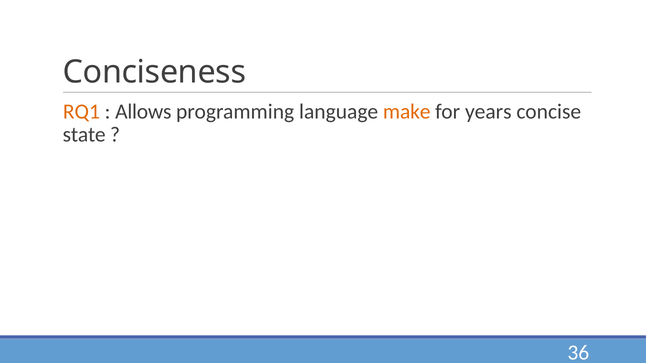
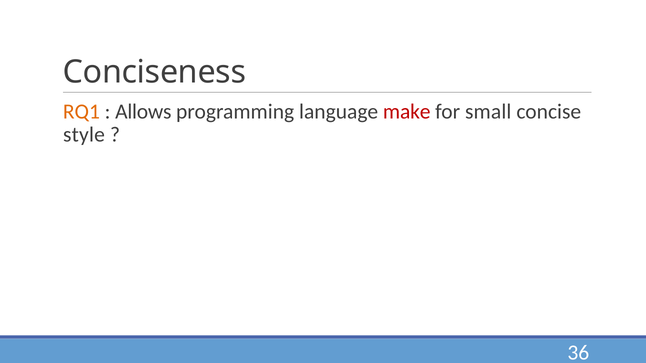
make colour: orange -> red
years: years -> small
state: state -> style
